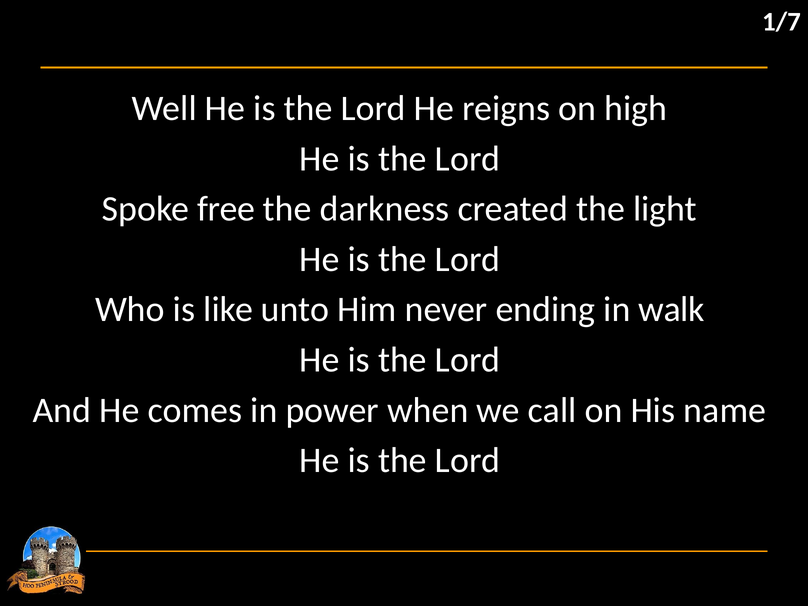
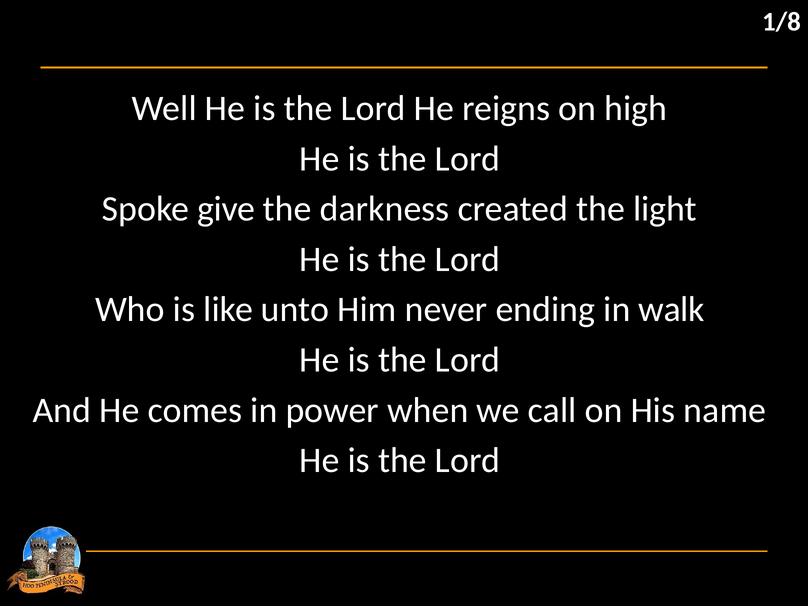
1/7: 1/7 -> 1/8
free: free -> give
